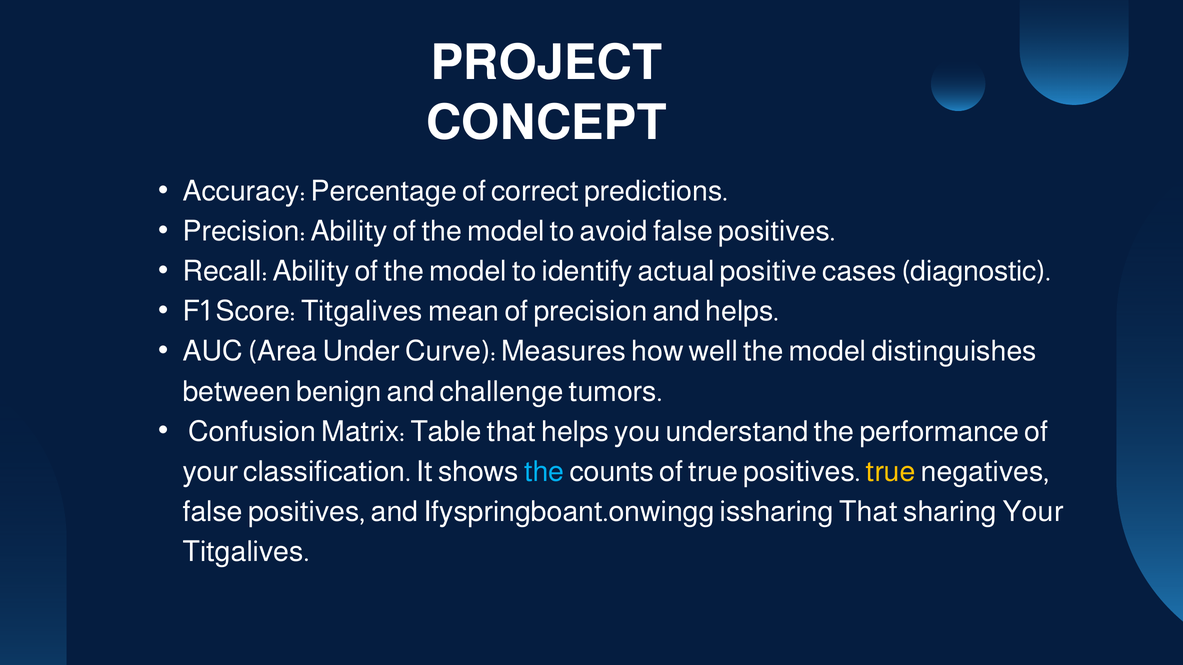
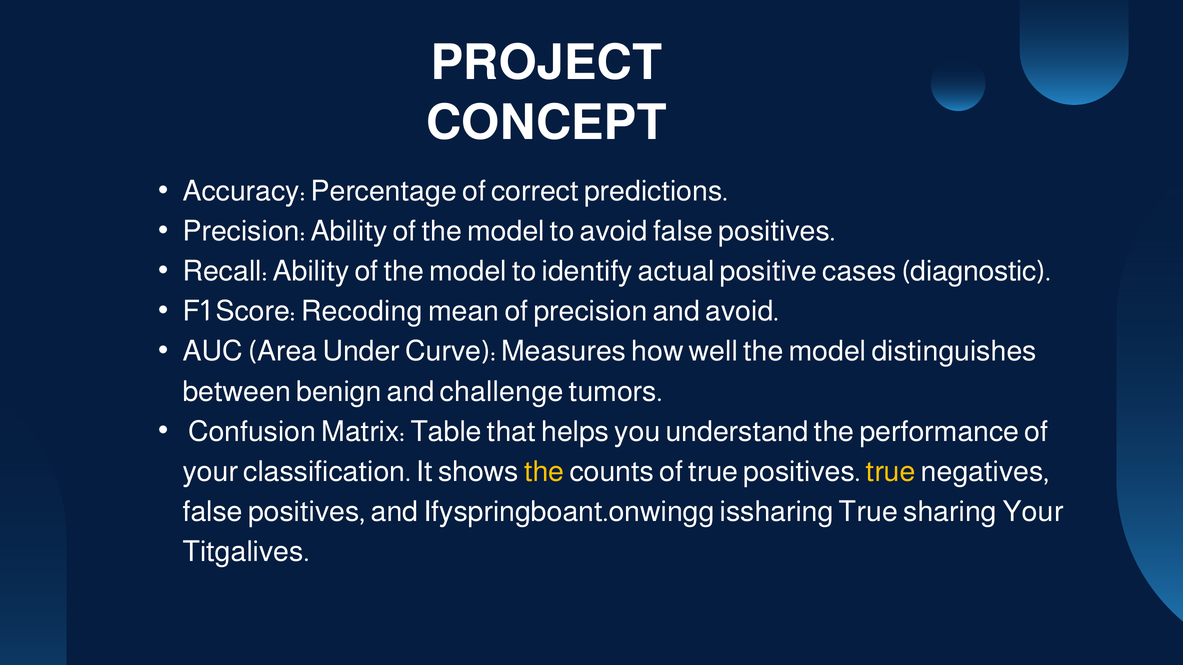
Score Titgalives: Titgalives -> Recoding
and helps: helps -> avoid
the at (544, 472) colour: light blue -> yellow
issharing That: That -> True
